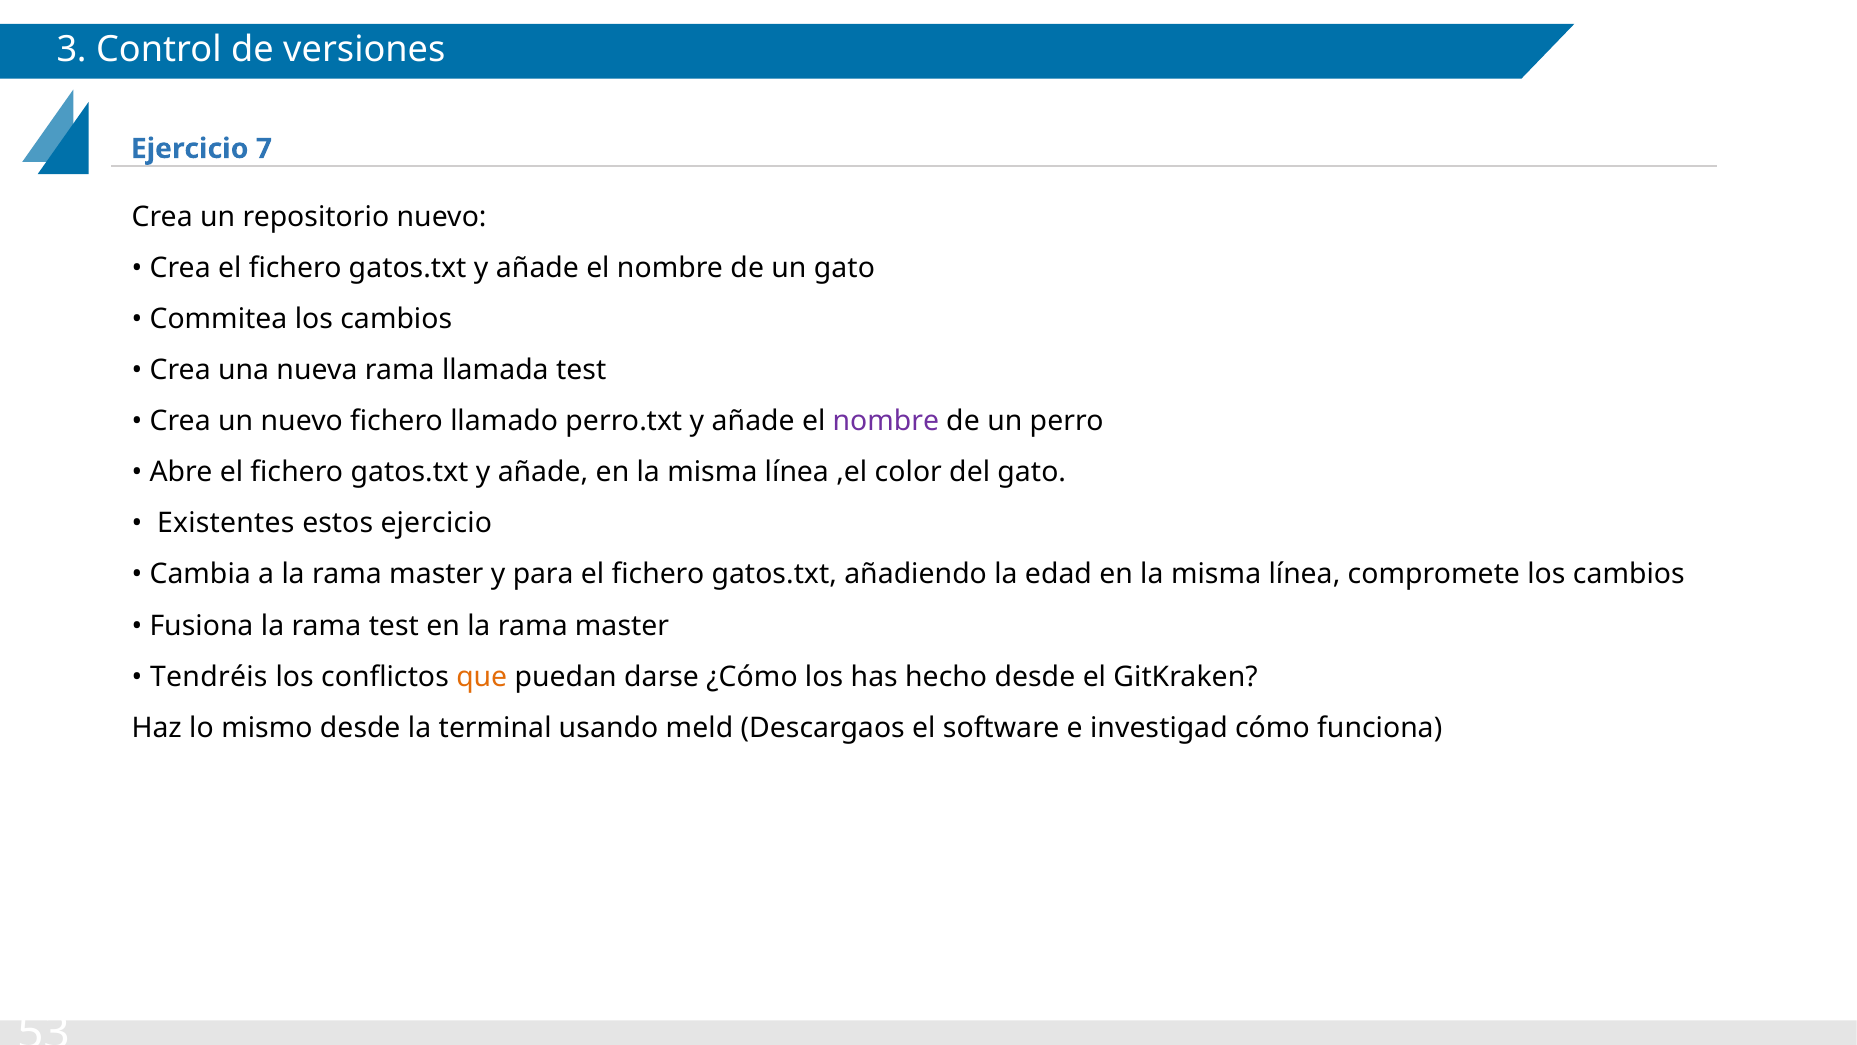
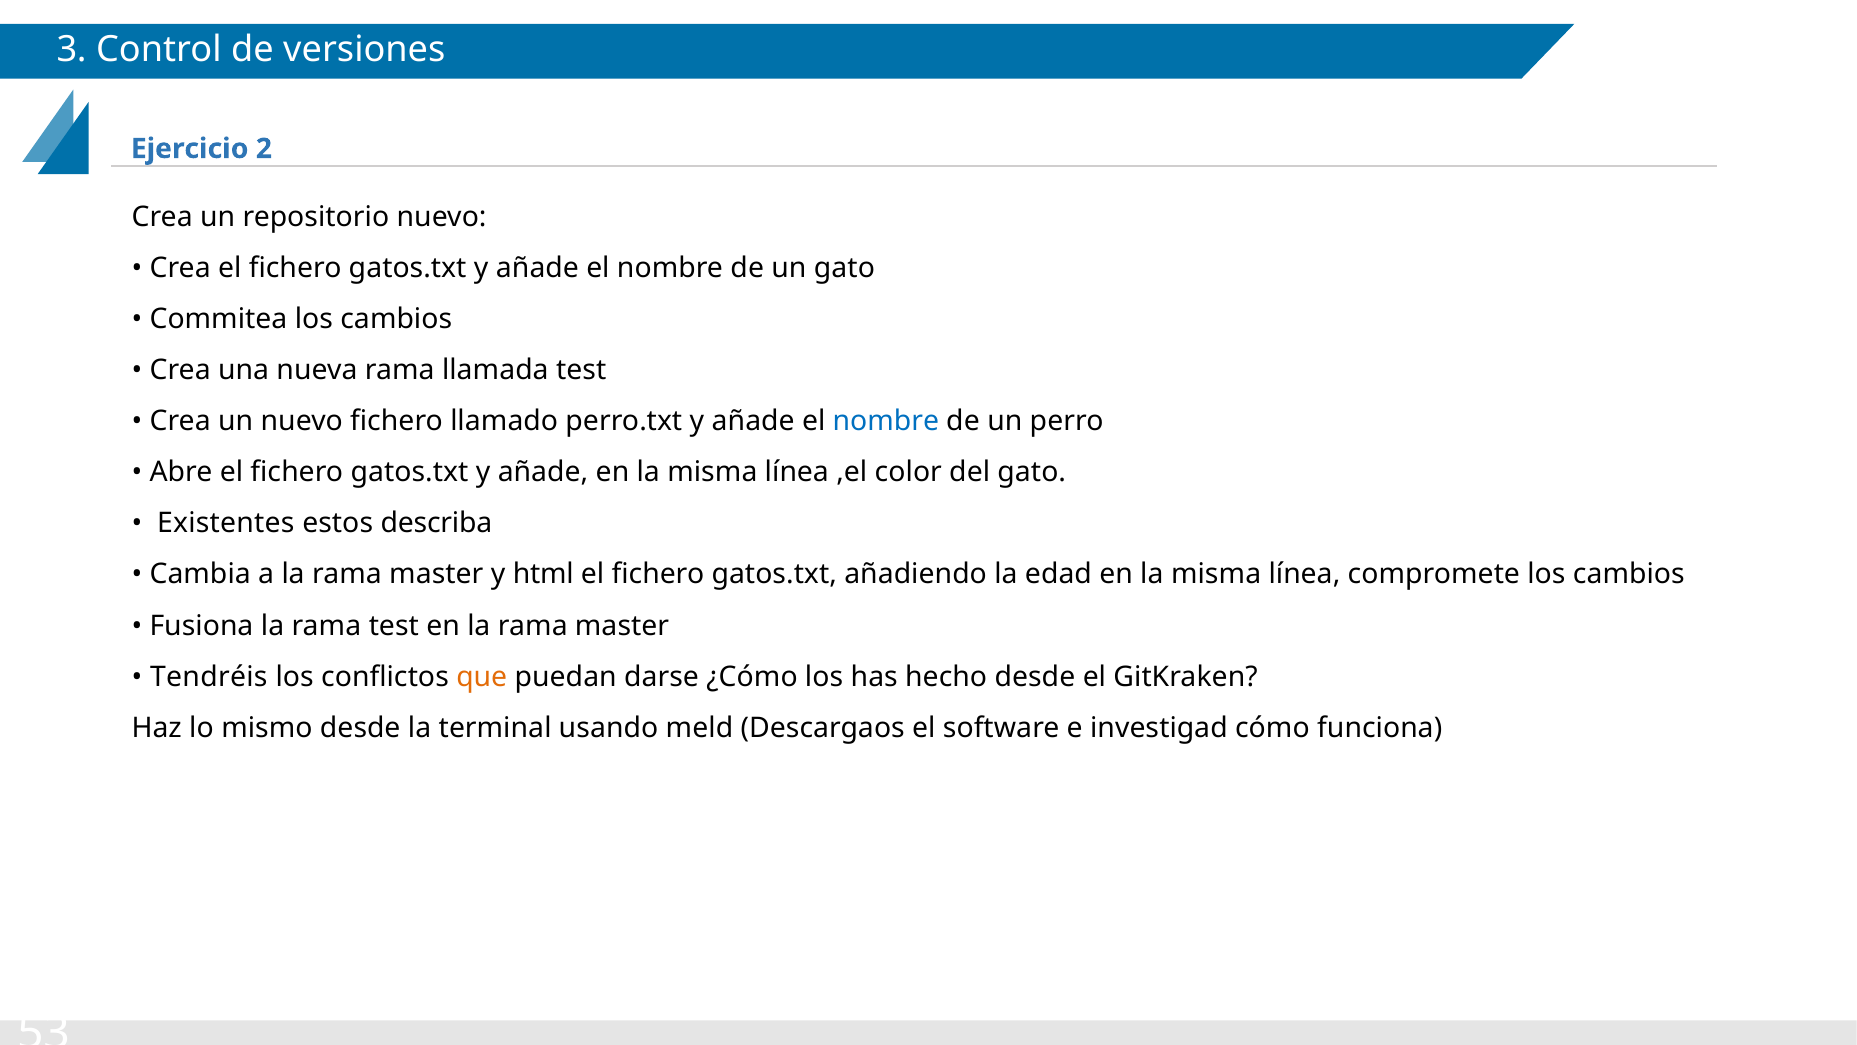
7: 7 -> 2
nombre at (886, 421) colour: purple -> blue
estos ejercicio: ejercicio -> describa
para: para -> html
